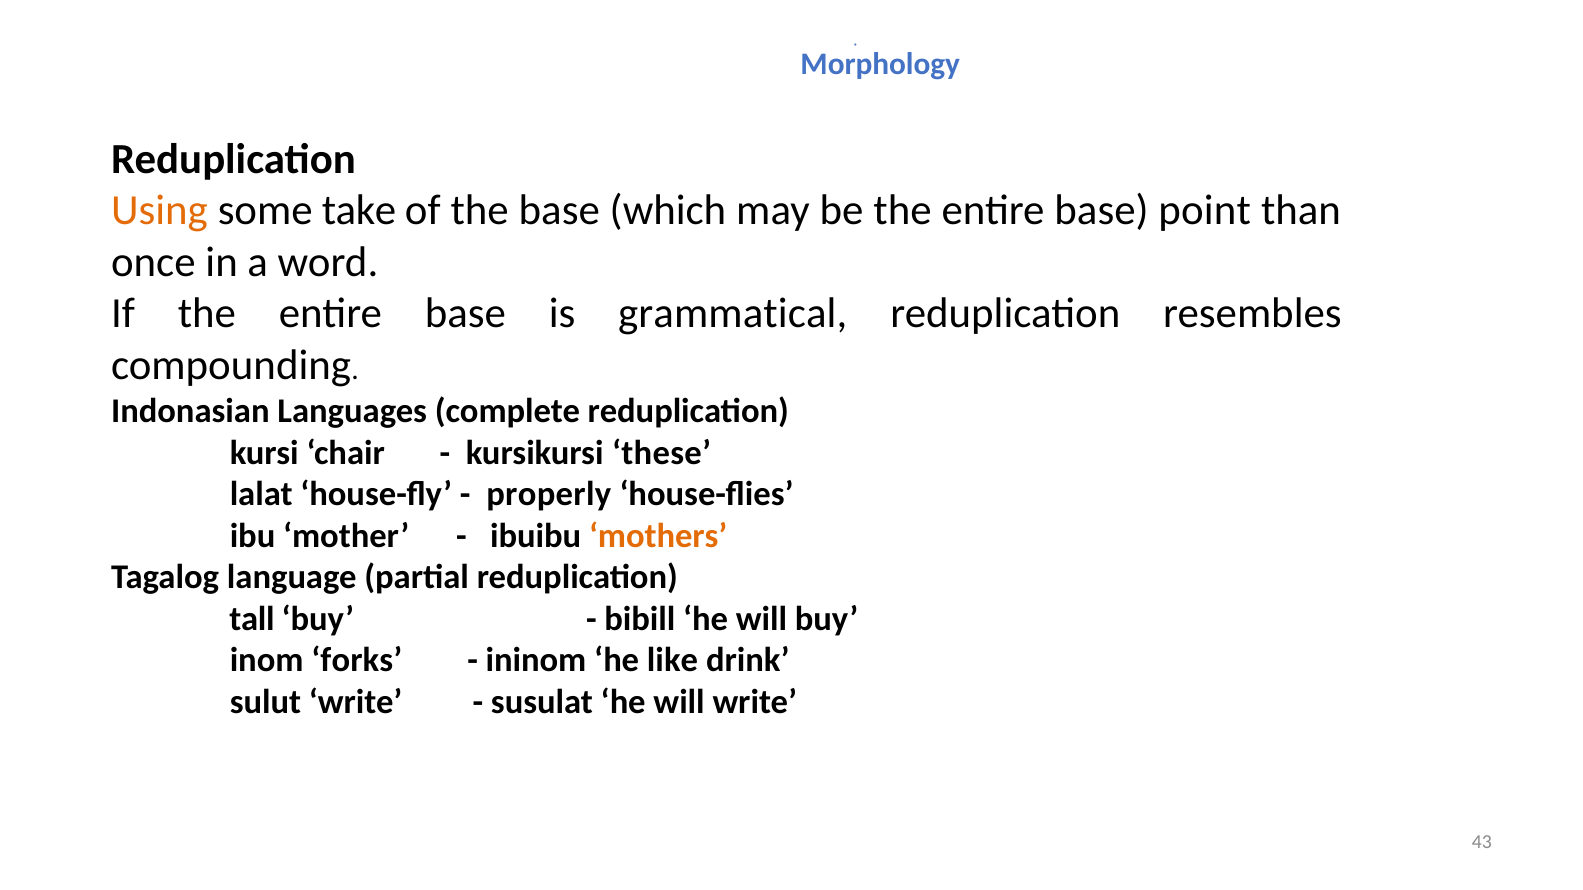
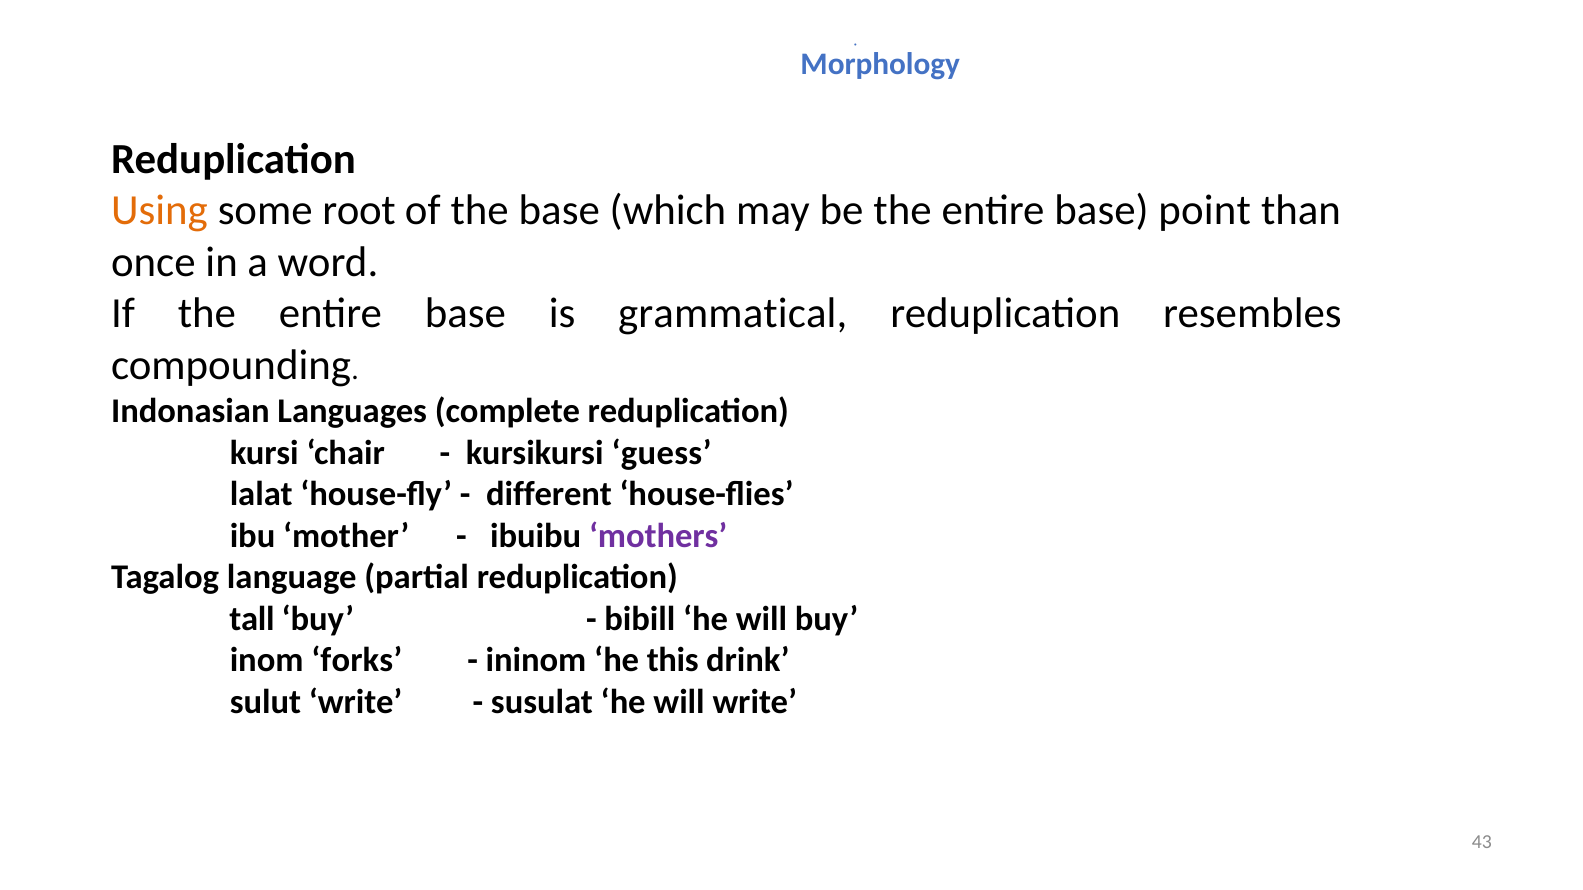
take: take -> root
these: these -> guess
properly: properly -> different
mothers colour: orange -> purple
like: like -> this
